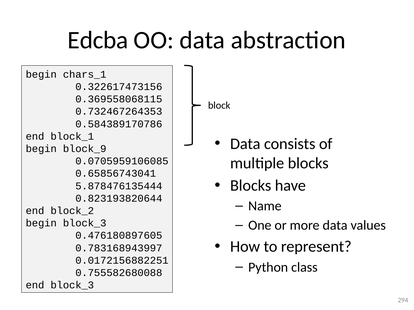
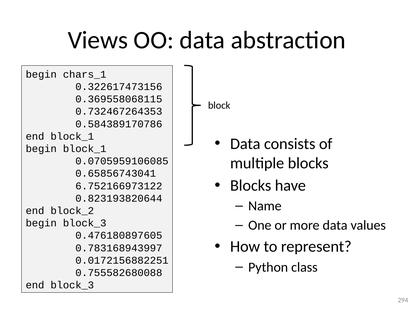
Edcba: Edcba -> Views
begin block_9: block_9 -> block_1
5.878476135444: 5.878476135444 -> 6.752166973122
